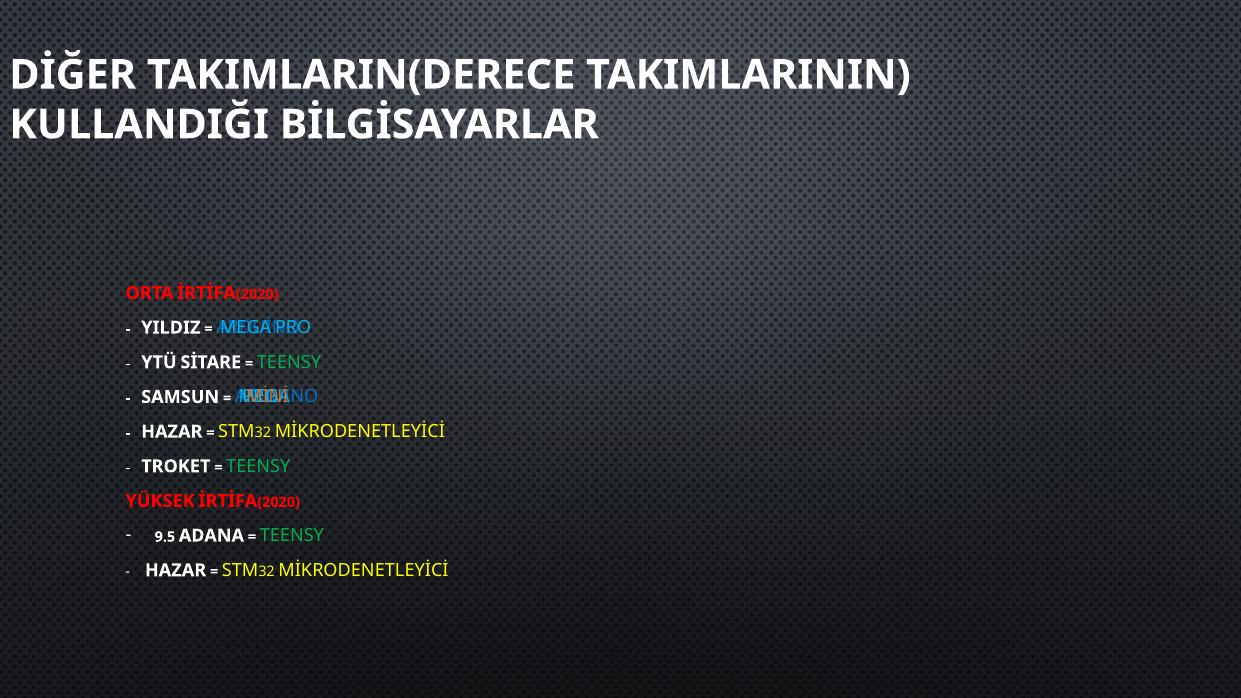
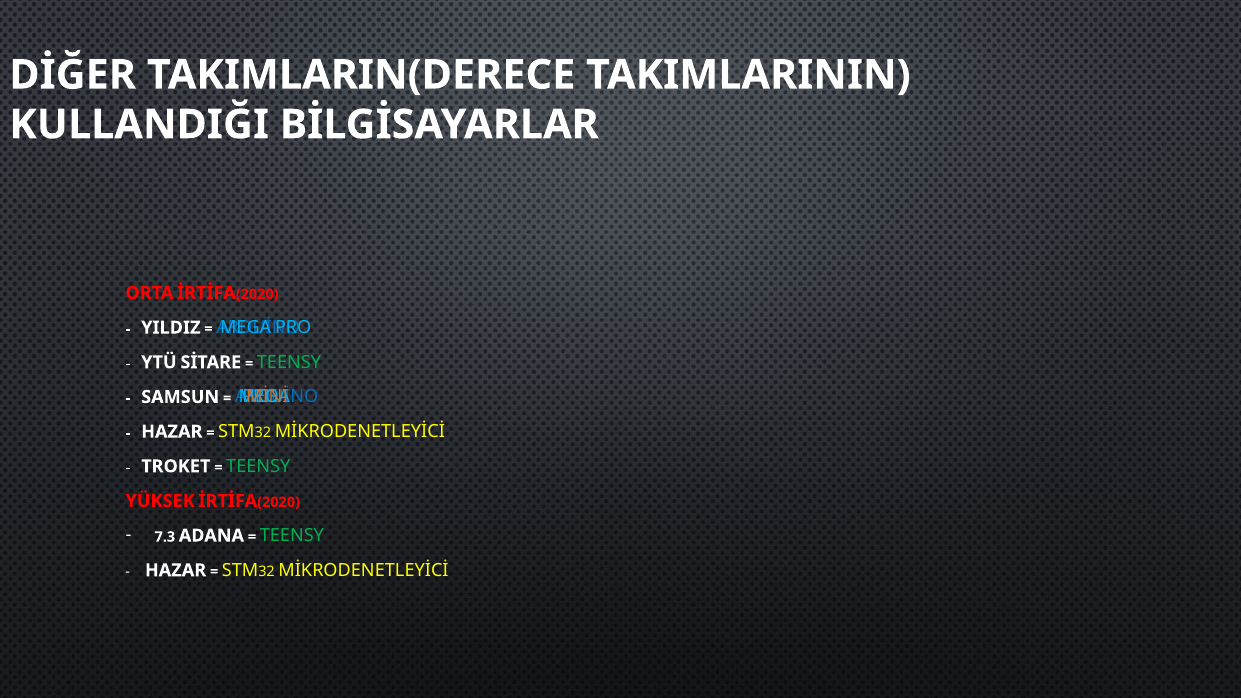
9.5: 9.5 -> 7.3
